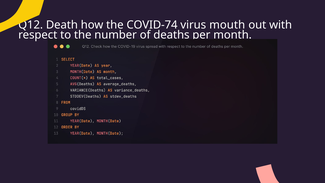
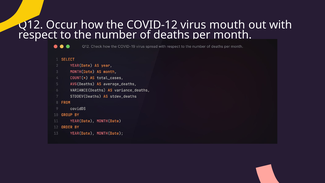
Death: Death -> Occur
COVID-74: COVID-74 -> COVID-12
